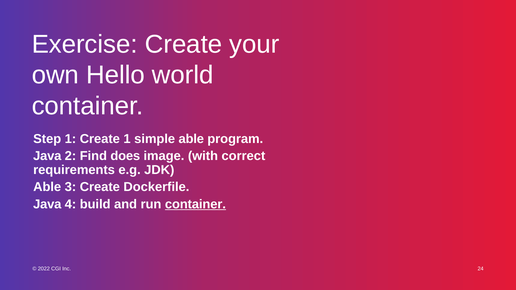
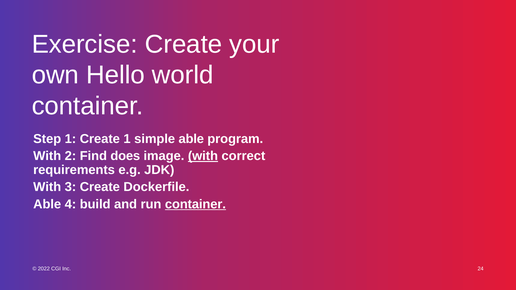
Java at (47, 156): Java -> With
with at (203, 156) underline: none -> present
Able at (47, 187): Able -> With
Java at (47, 204): Java -> Able
